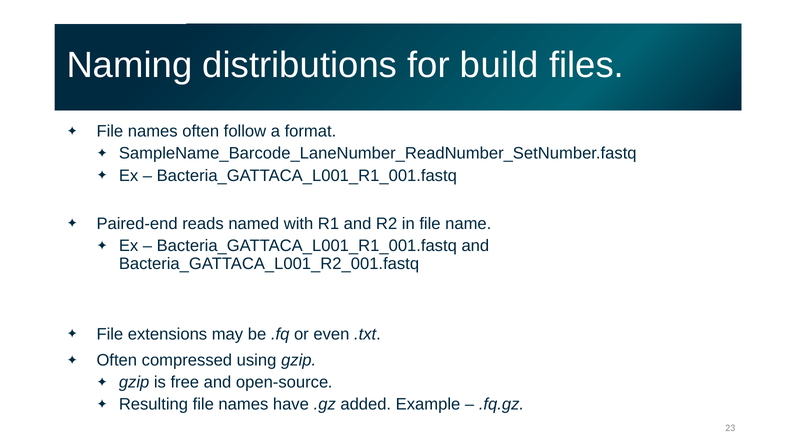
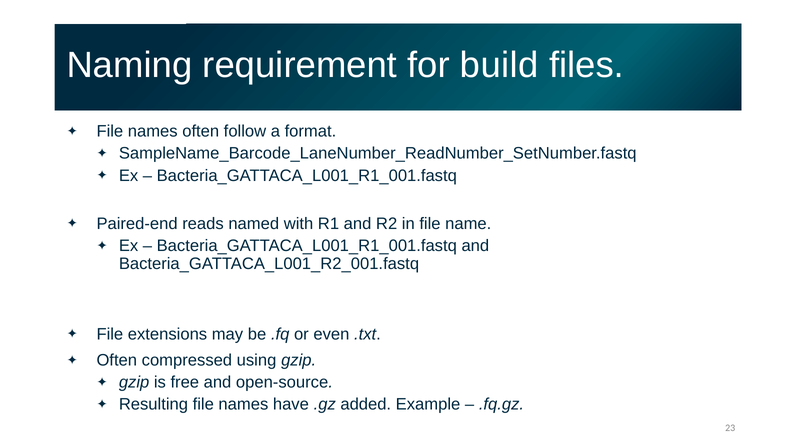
distributions: distributions -> requirement
